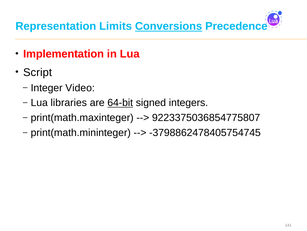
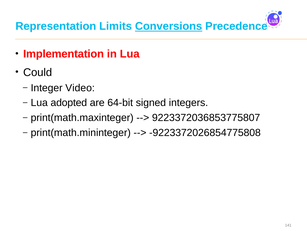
Script: Script -> Could
libraries: libraries -> adopted
64-bit underline: present -> none
9223375036854775807: 9223375036854775807 -> 9223372036853775807
-3798862478405754745: -3798862478405754745 -> -9223372026854775808
